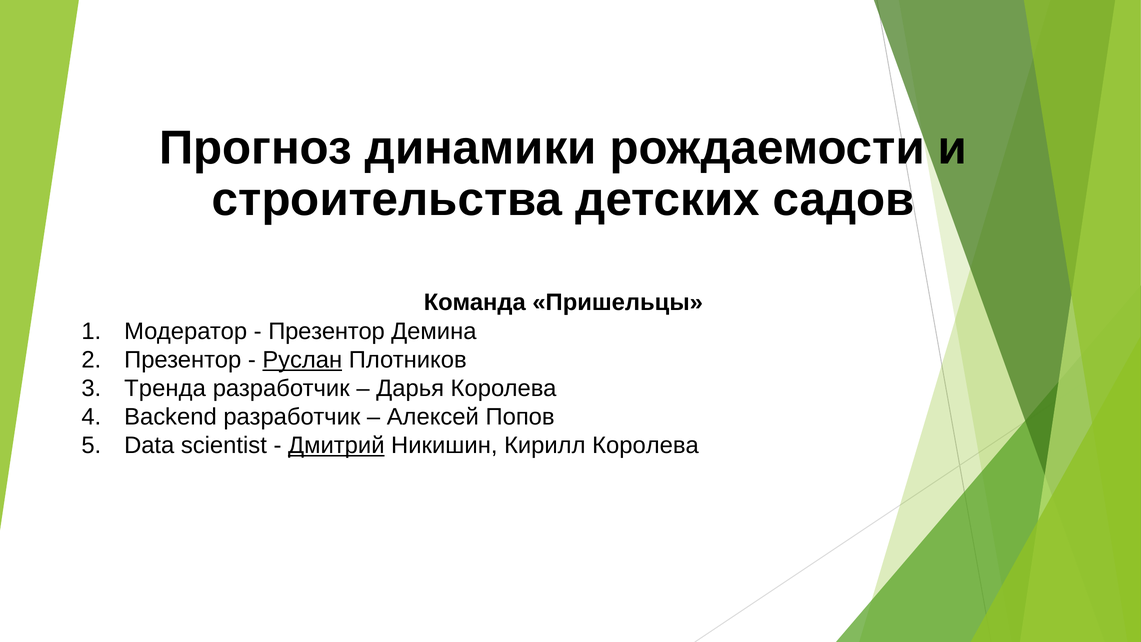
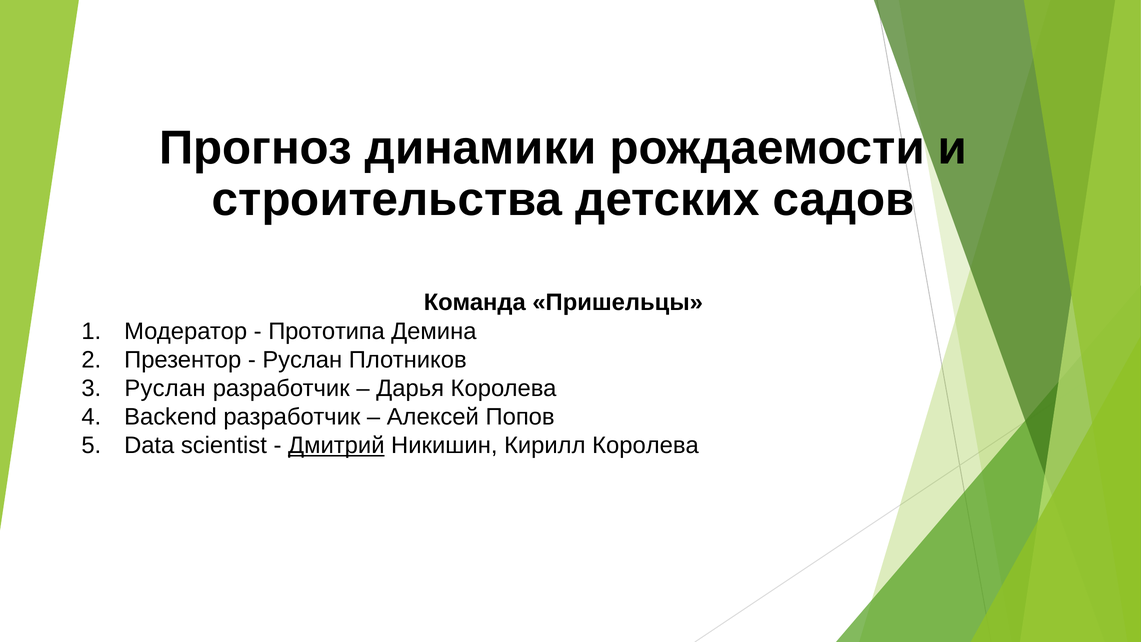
Презентор at (327, 331): Презентор -> Прототипа
Руслан at (302, 360) underline: present -> none
Тренда at (165, 388): Тренда -> Руслан
